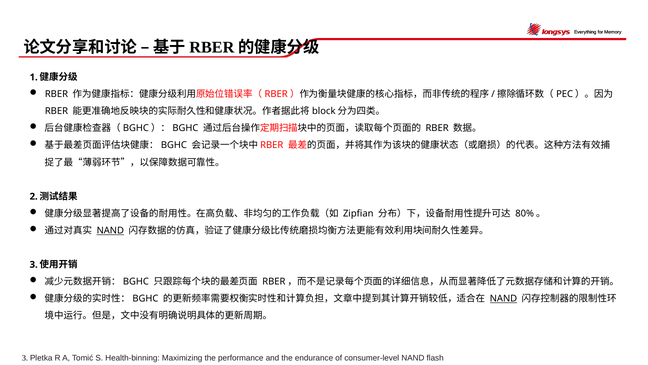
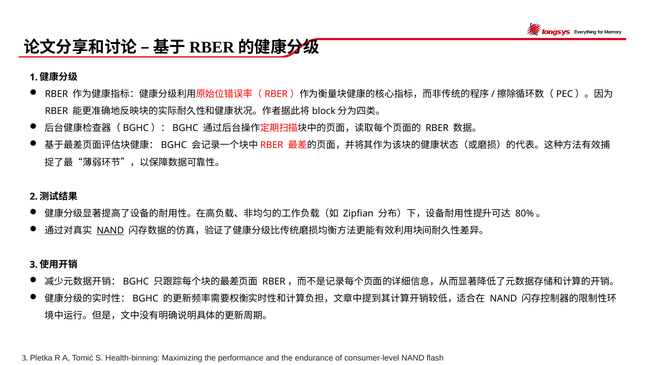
NAND at (503, 298) underline: present -> none
